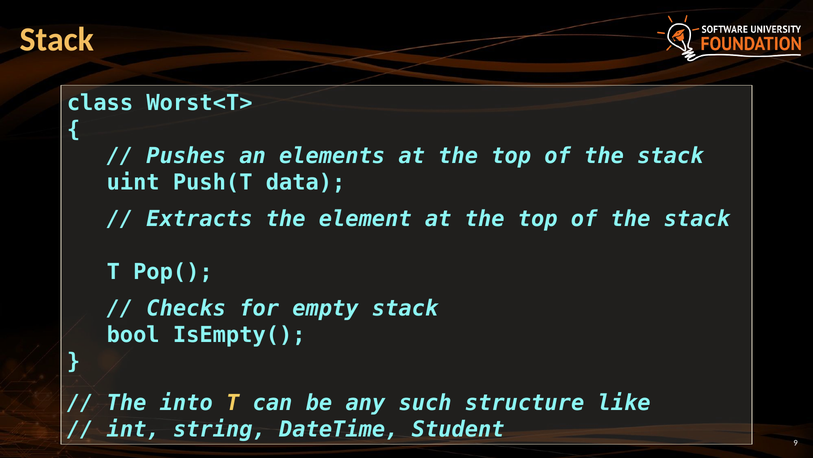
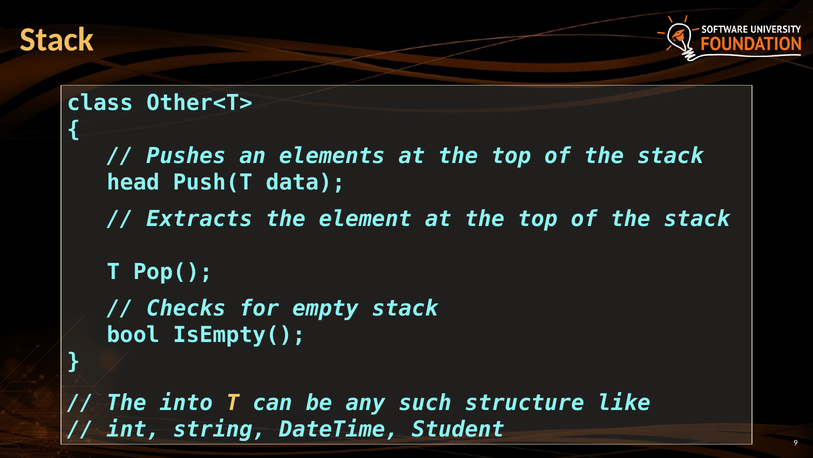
Worst<T>: Worst<T> -> Other<T>
uint: uint -> head
